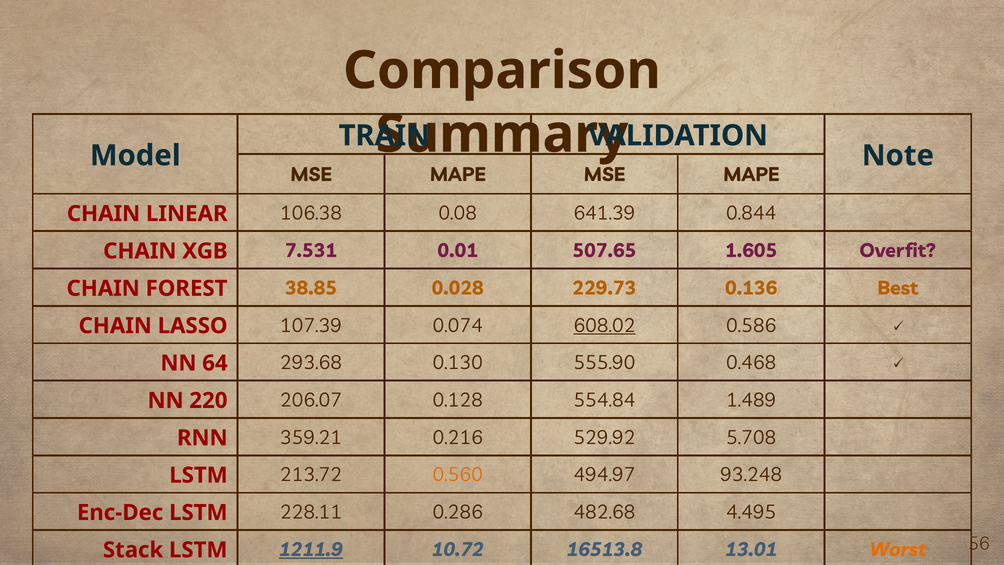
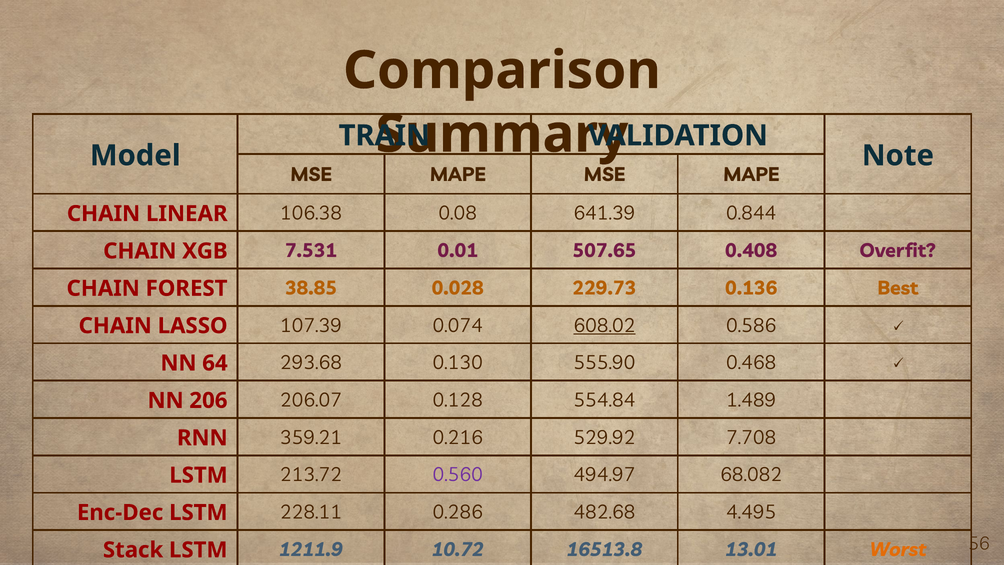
1.605: 1.605 -> 0.408
220: 220 -> 206
5.708: 5.708 -> 7.708
0.560 colour: orange -> purple
93.248: 93.248 -> 68.082
1211.9 underline: present -> none
